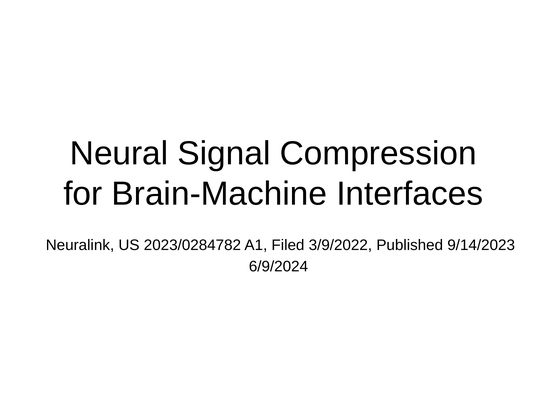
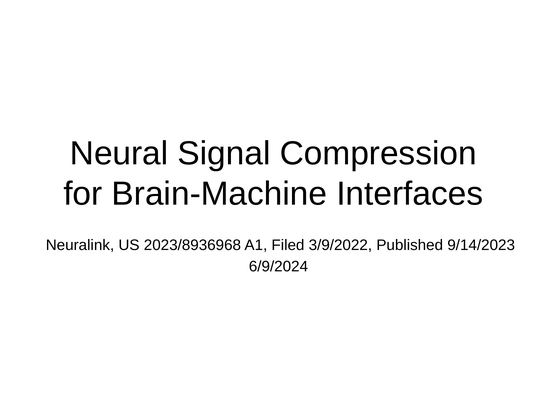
2023/0284782: 2023/0284782 -> 2023/8936968
